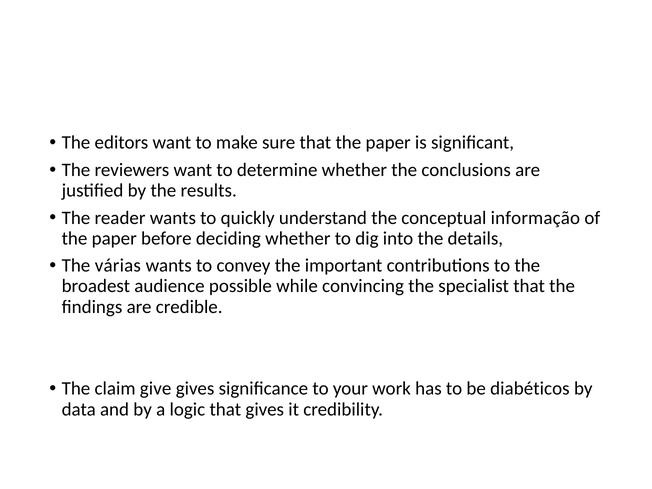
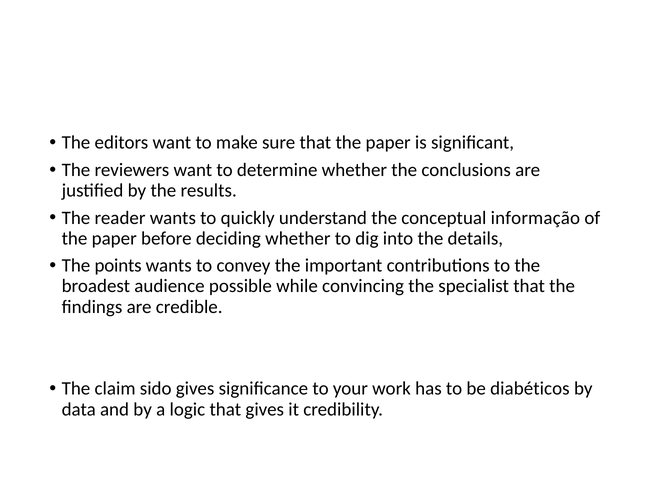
várias: várias -> points
give: give -> sido
